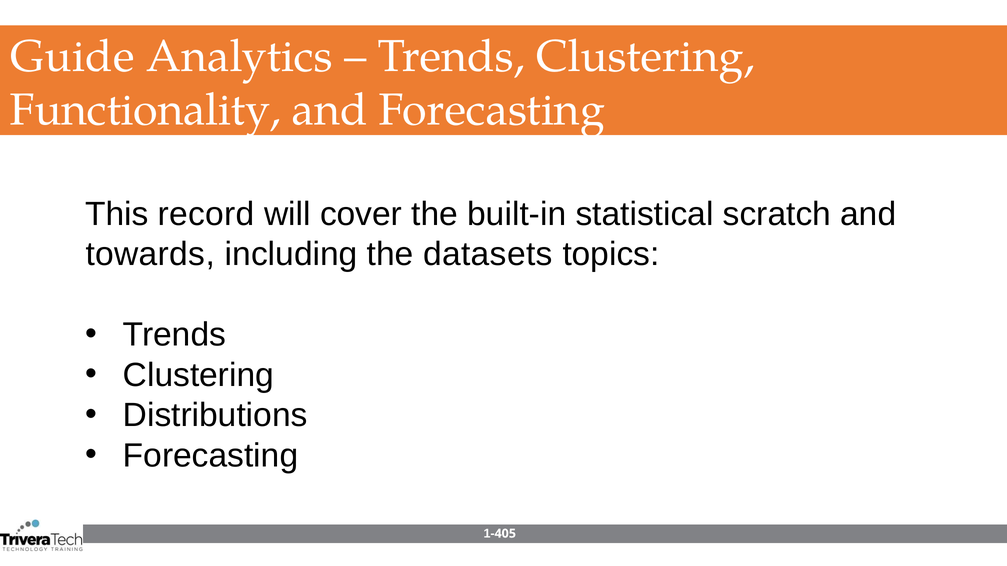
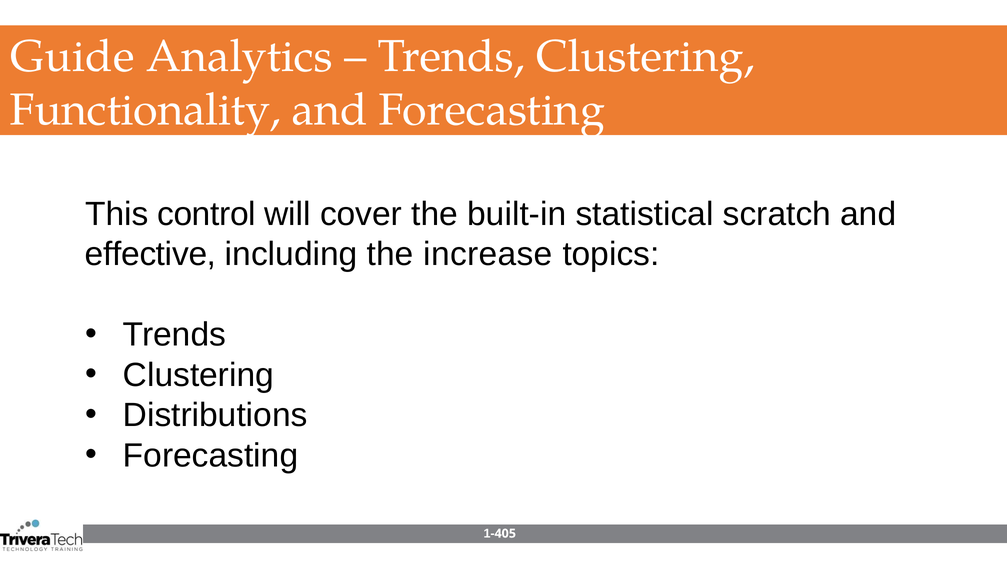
record: record -> control
towards: towards -> effective
datasets: datasets -> increase
